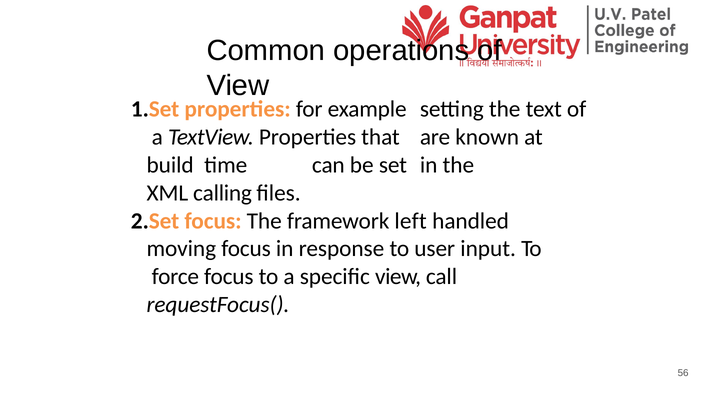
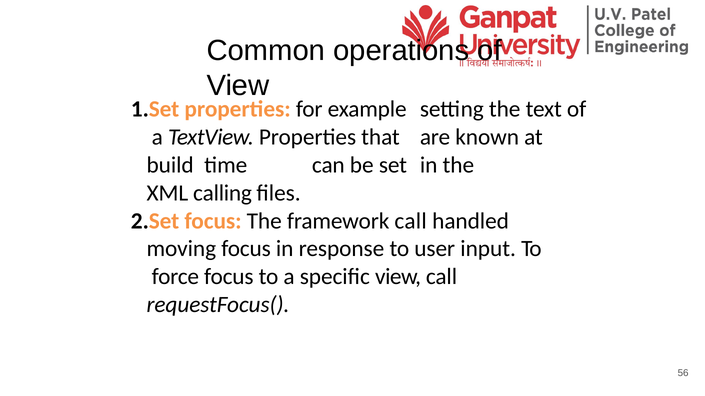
framework left: left -> call
